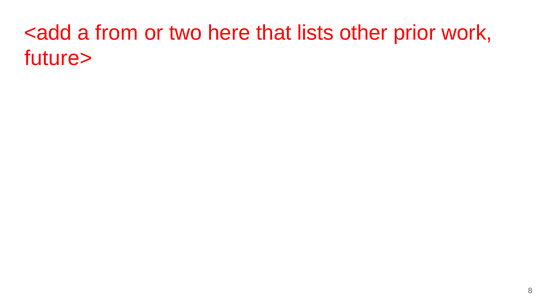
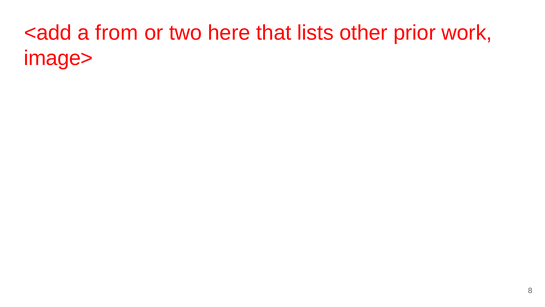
future>: future> -> image>
